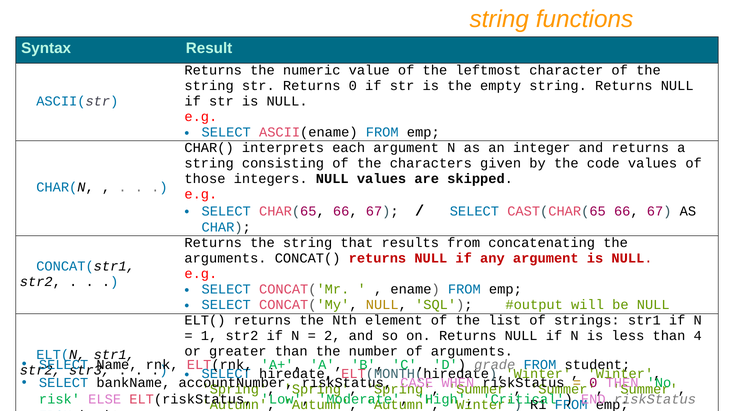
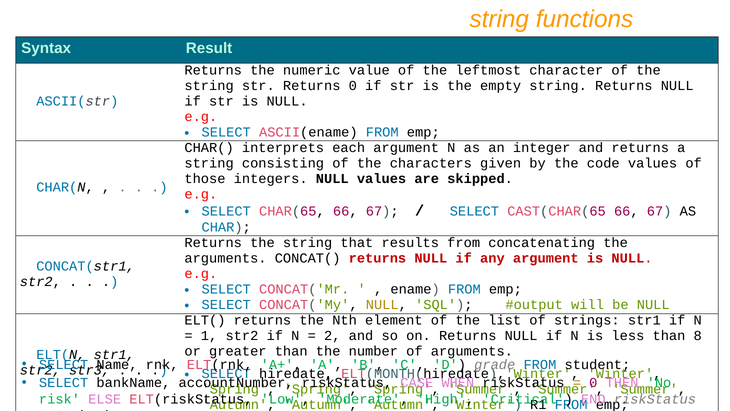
4: 4 -> 8
